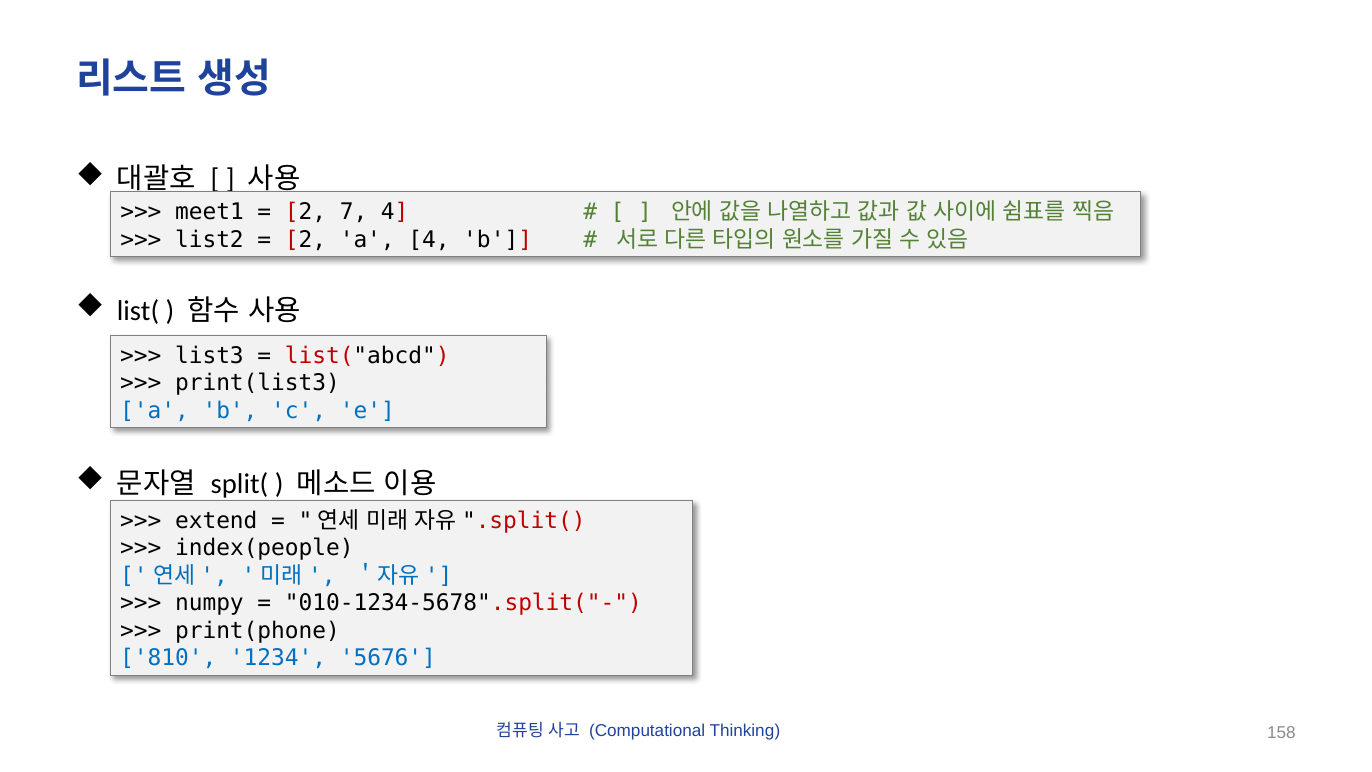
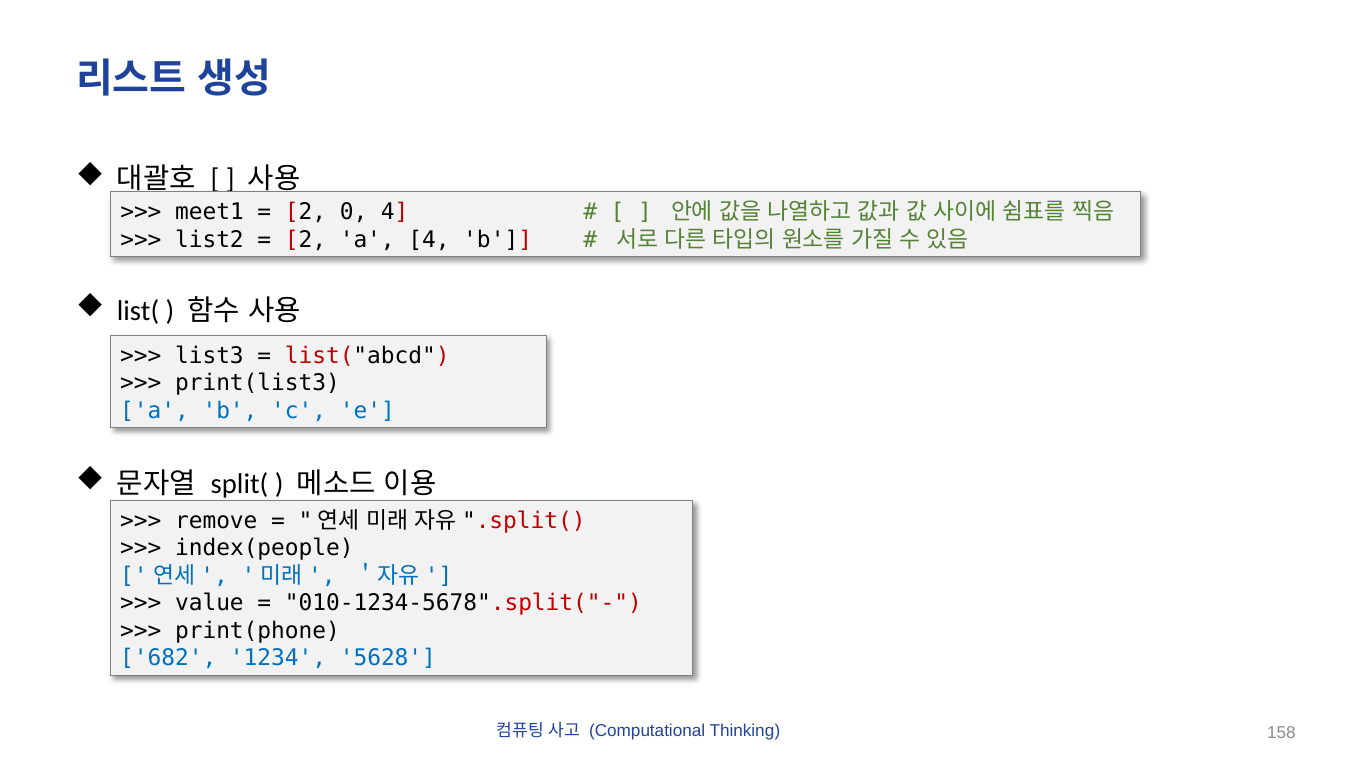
7: 7 -> 0
extend: extend -> remove
numpy: numpy -> value
810: 810 -> 682
5676: 5676 -> 5628
